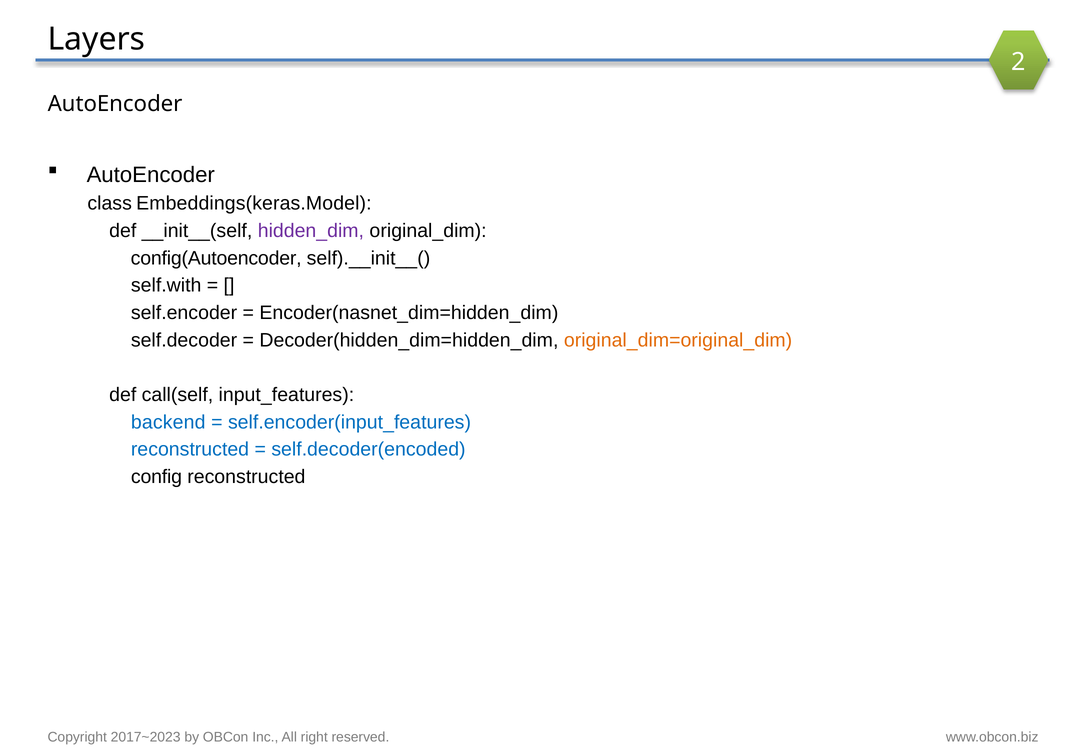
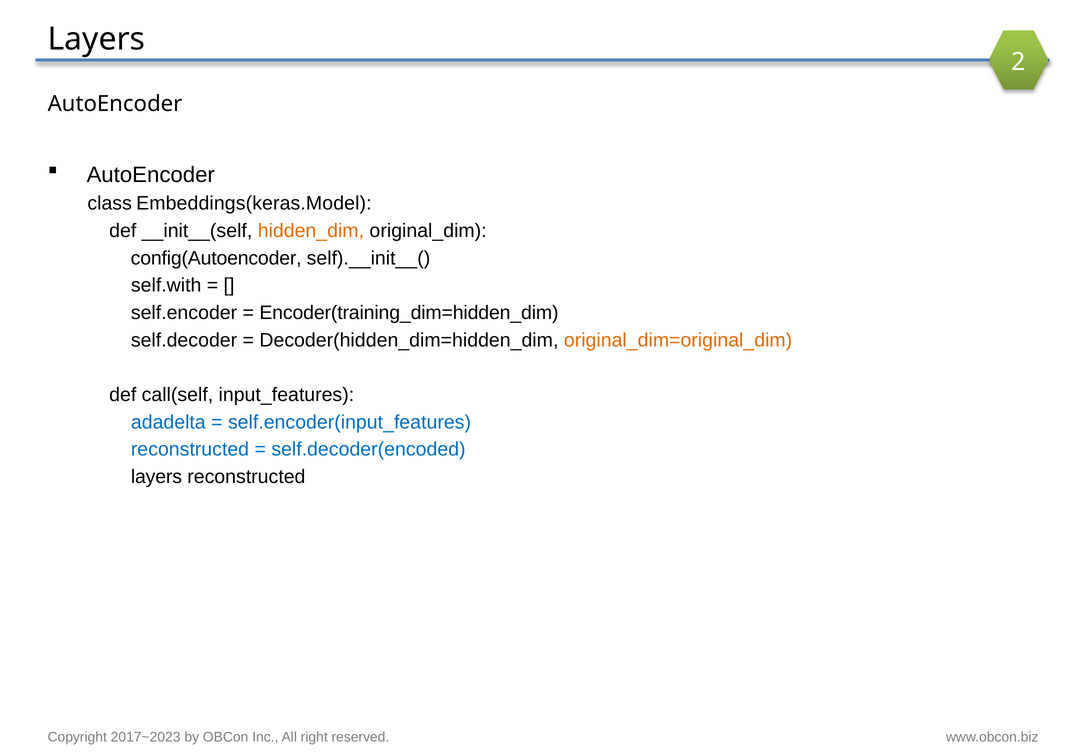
hidden_dim colour: purple -> orange
Encoder(nasnet_dim=hidden_dim: Encoder(nasnet_dim=hidden_dim -> Encoder(training_dim=hidden_dim
backend: backend -> adadelta
config at (156, 477): config -> layers
